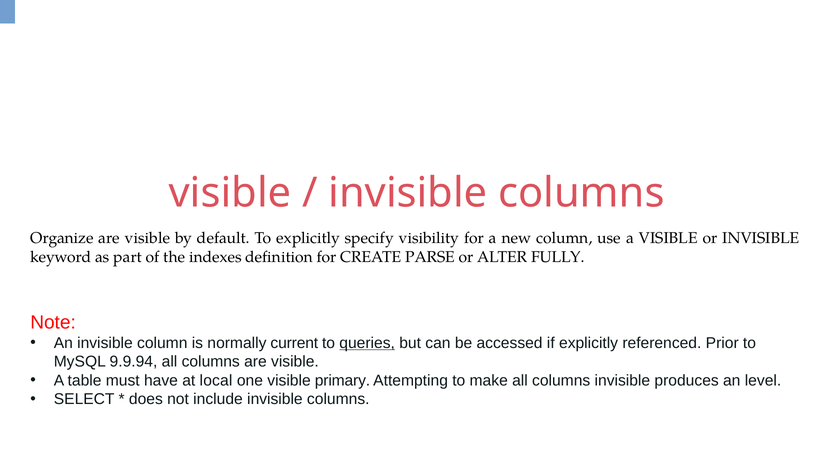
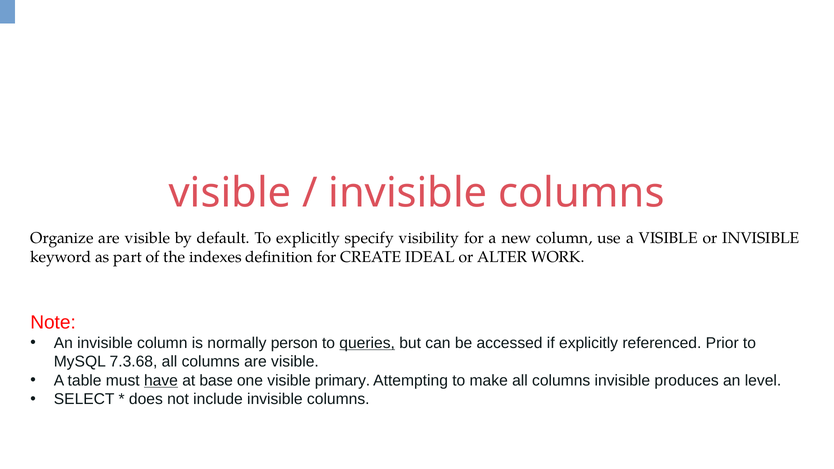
PARSE: PARSE -> IDEAL
FULLY: FULLY -> WORK
current: current -> person
9.9.94: 9.9.94 -> 7.3.68
have underline: none -> present
local: local -> base
